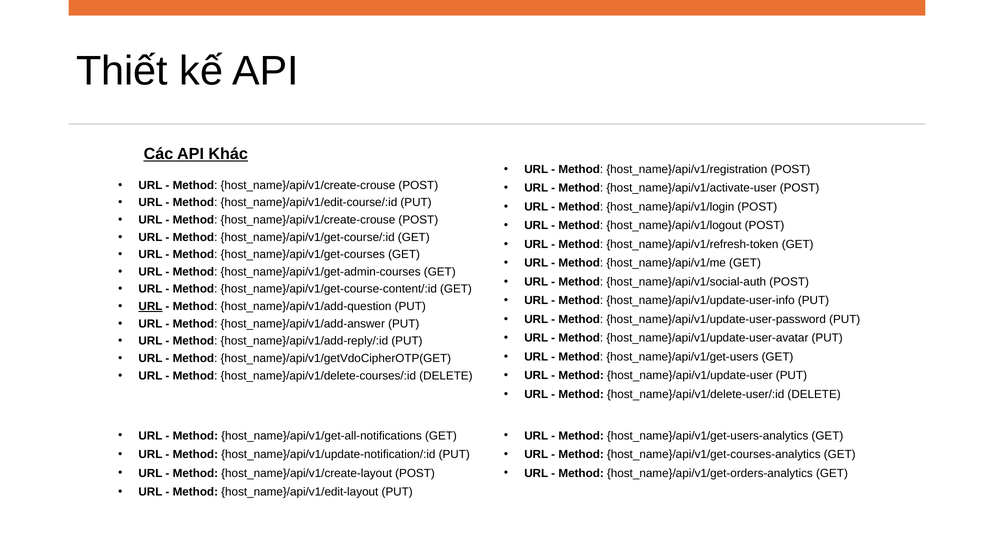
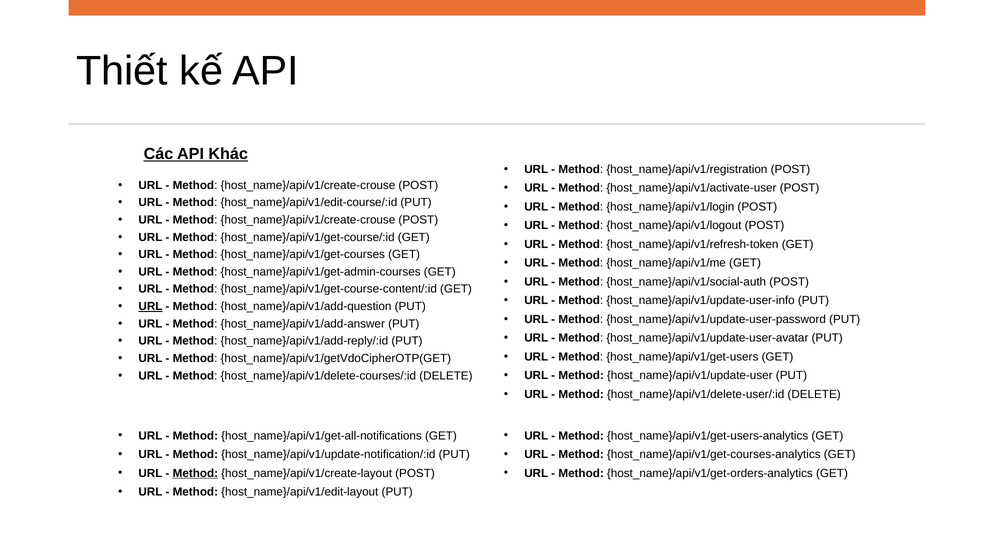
Method at (195, 473) underline: none -> present
